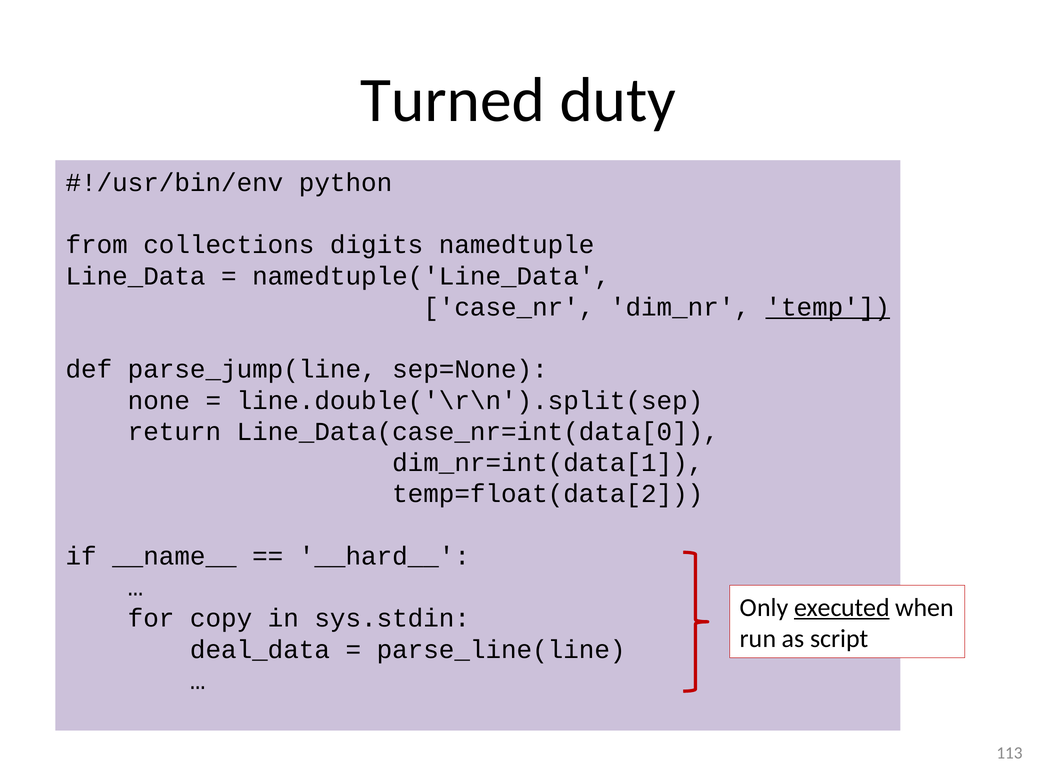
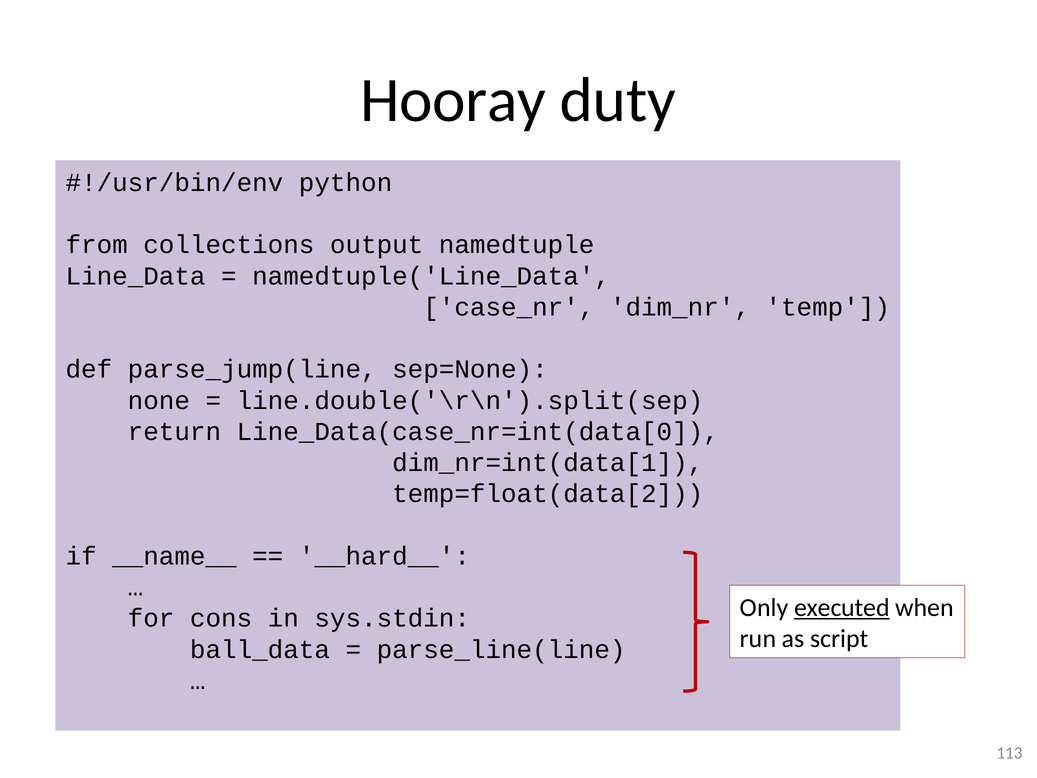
Turned: Turned -> Hooray
digits: digits -> output
temp underline: present -> none
copy: copy -> cons
deal_data: deal_data -> ball_data
